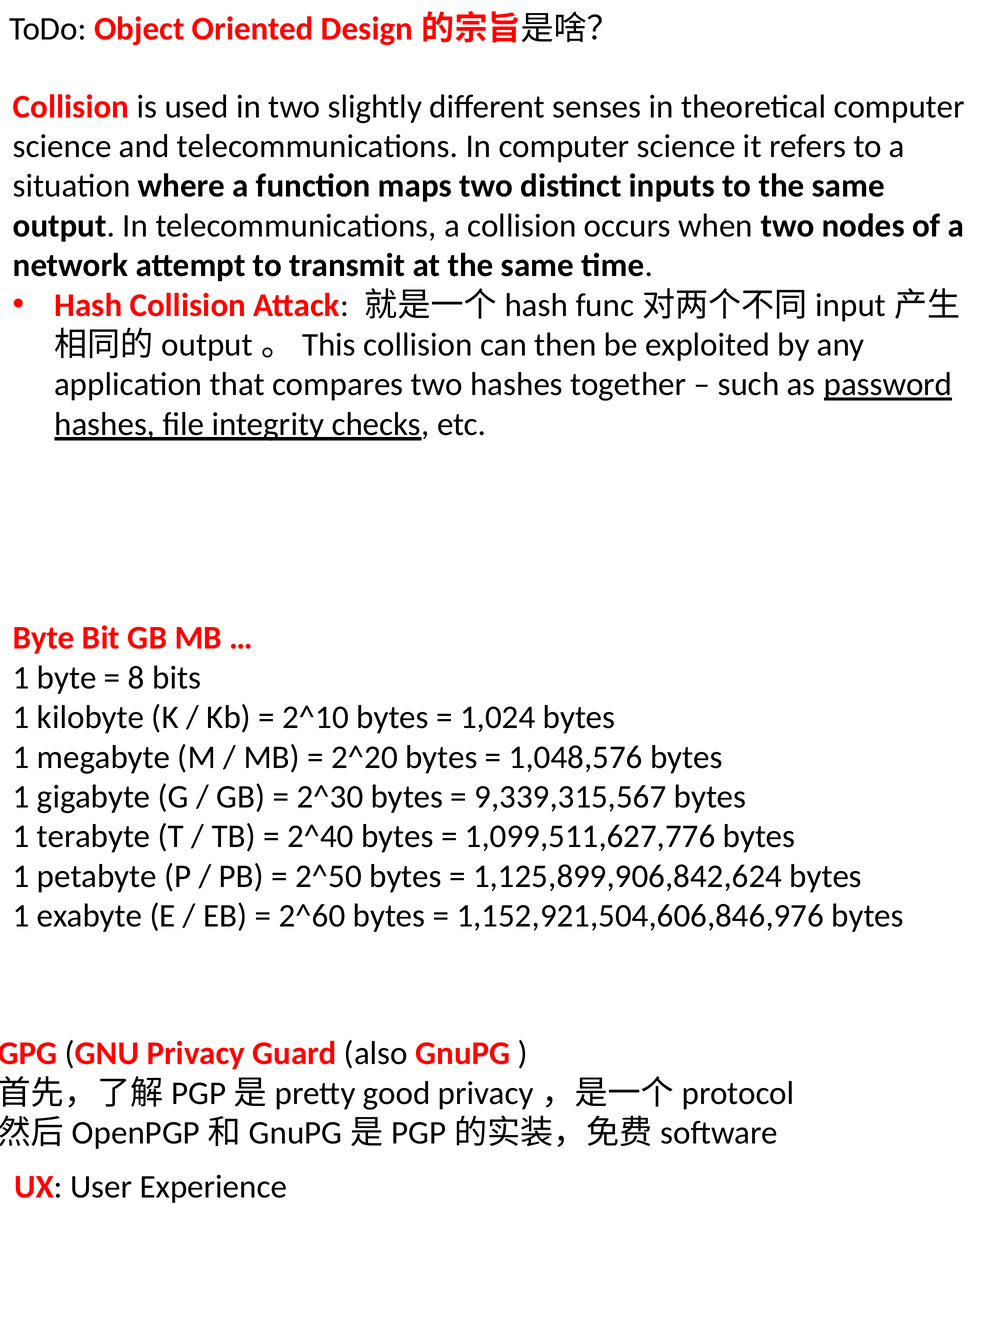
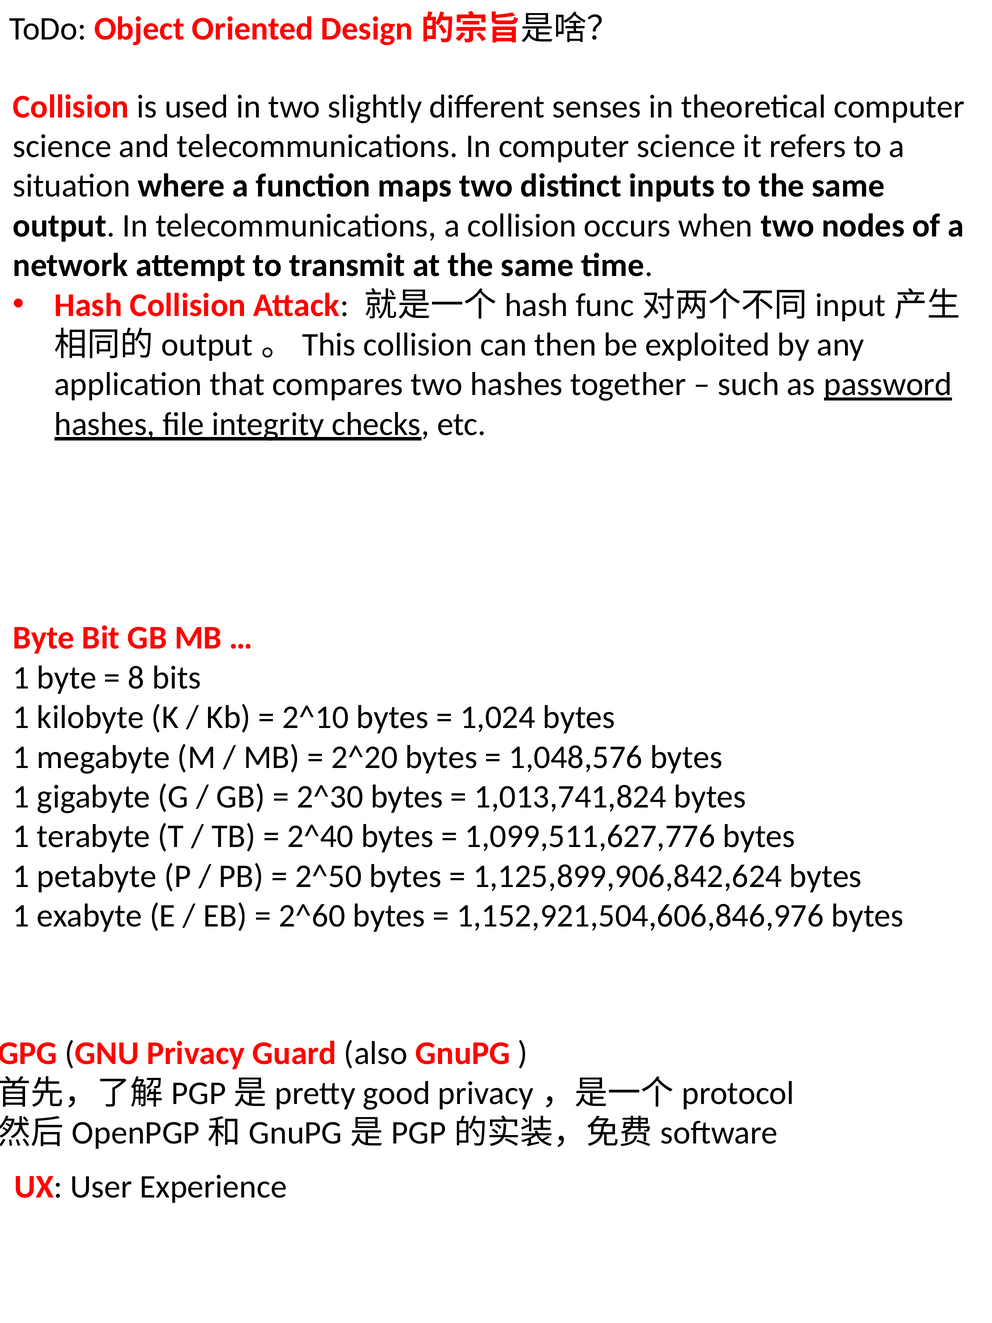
9,339,315,567: 9,339,315,567 -> 1,013,741,824
